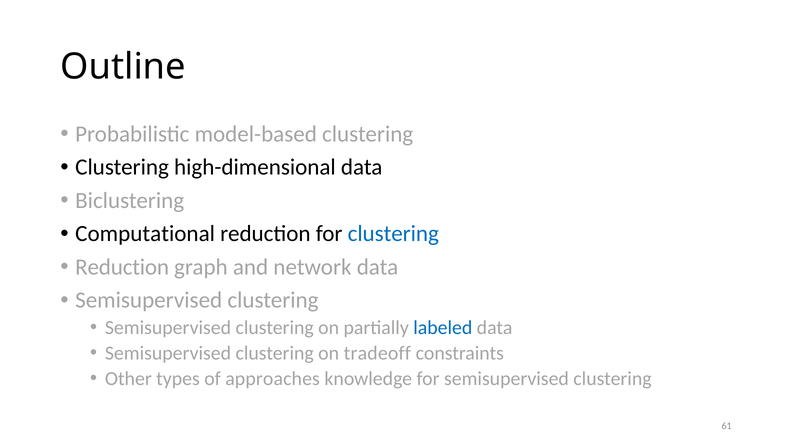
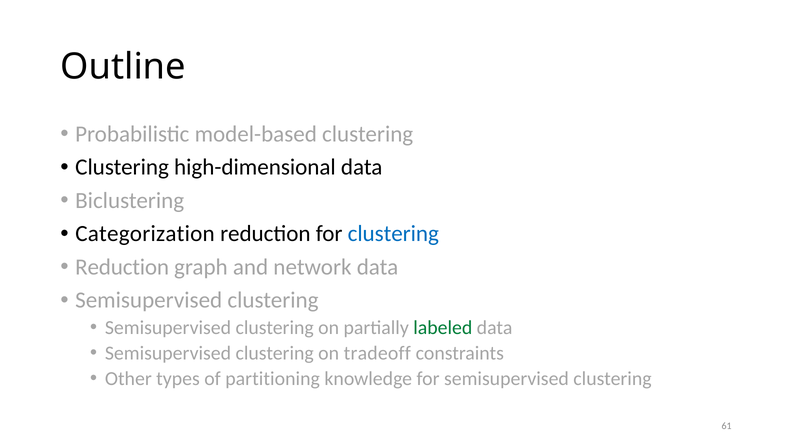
Computational: Computational -> Categorization
labeled colour: blue -> green
approaches: approaches -> partitioning
